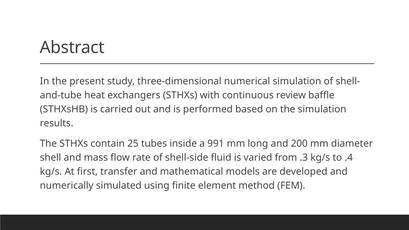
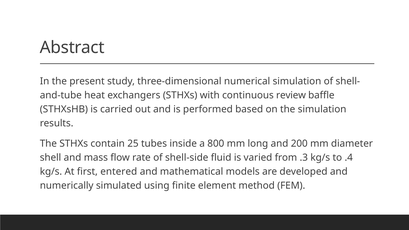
991: 991 -> 800
transfer: transfer -> entered
